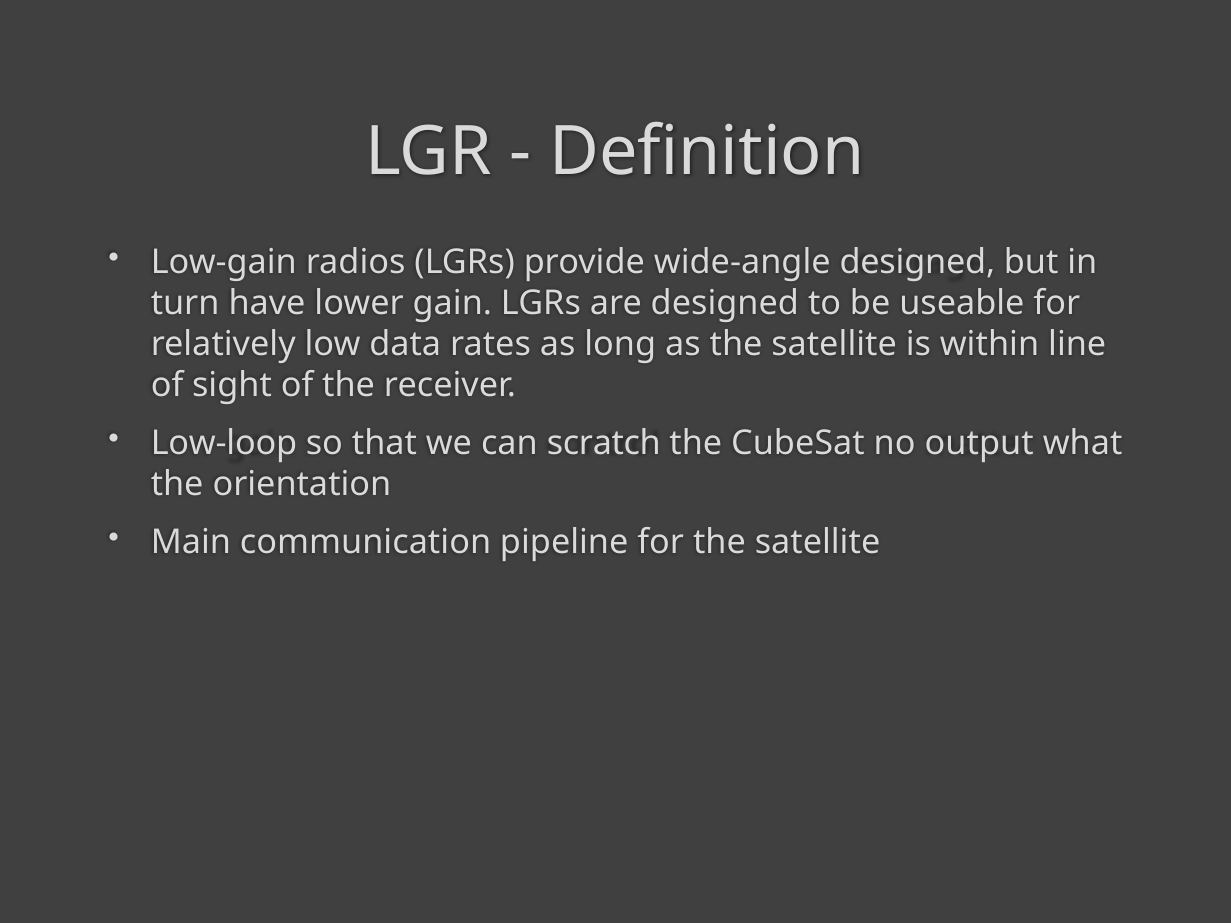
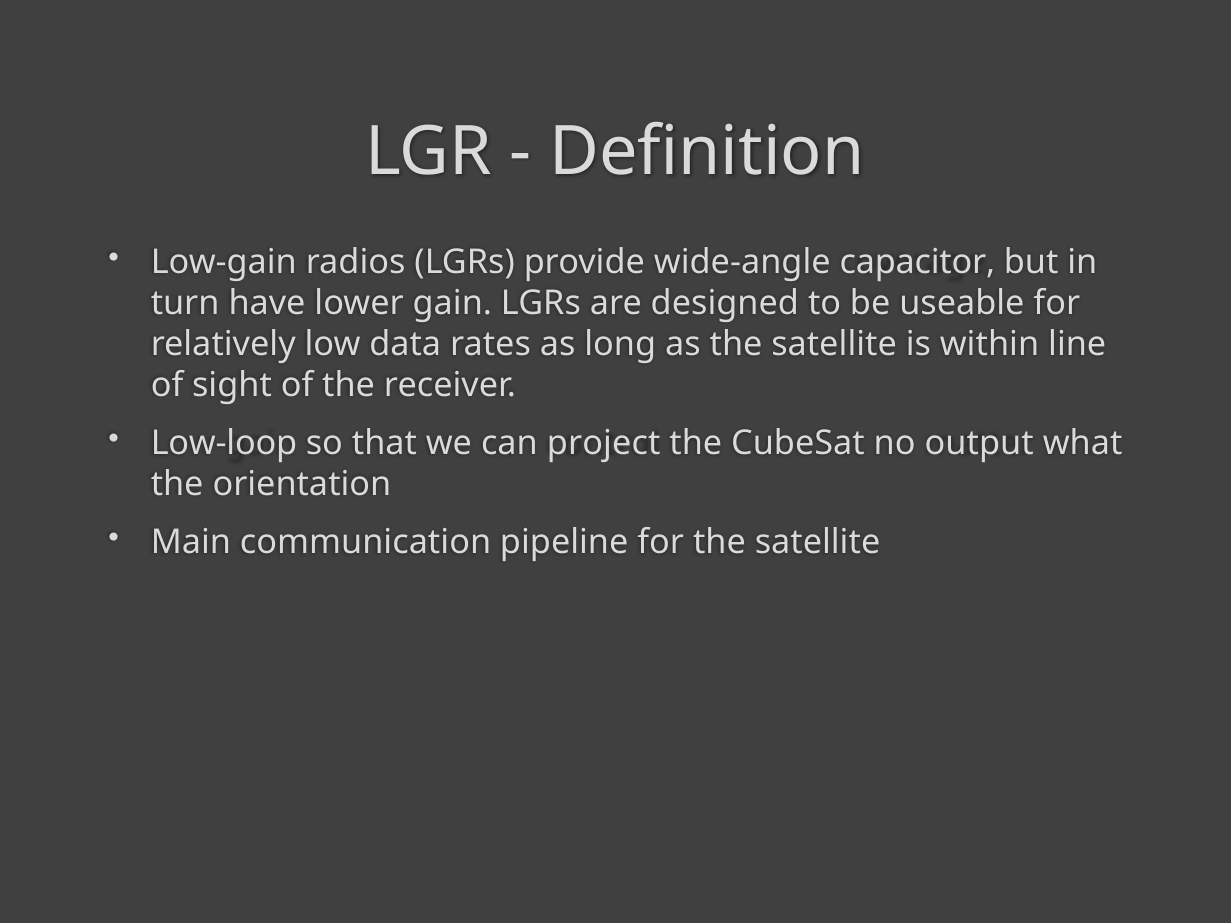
wide-angle designed: designed -> capacitor
scratch: scratch -> project
